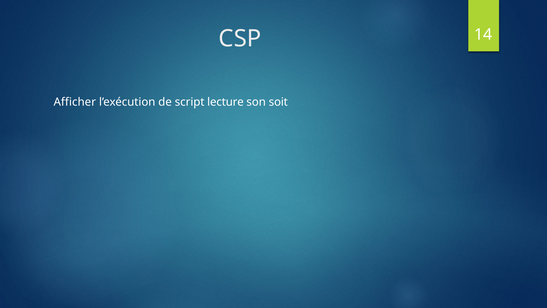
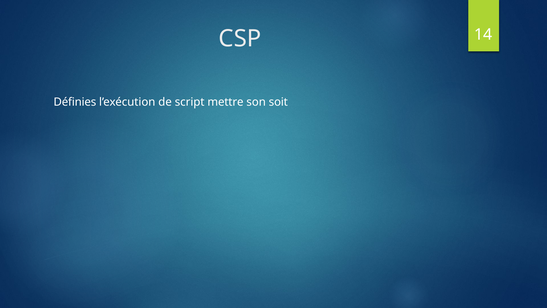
Afficher: Afficher -> Définies
lecture: lecture -> mettre
